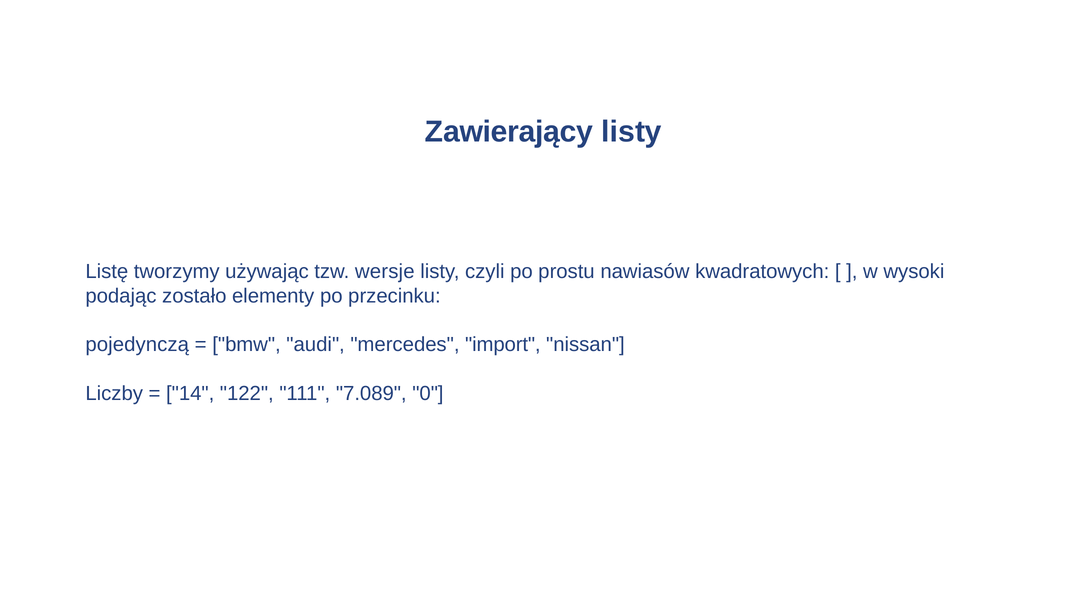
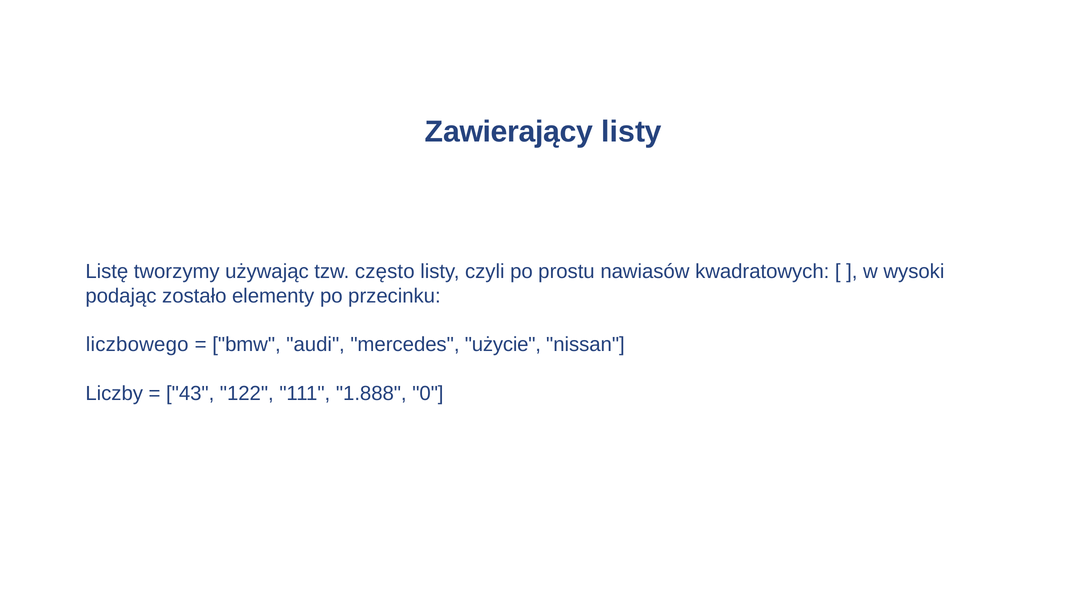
wersje: wersje -> często
pojedynczą: pojedynczą -> liczbowego
import: import -> użycie
14: 14 -> 43
7.089: 7.089 -> 1.888
